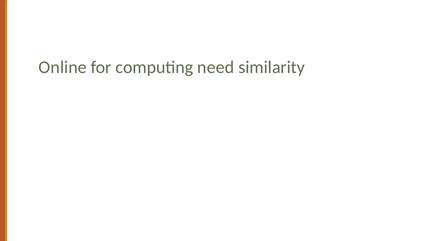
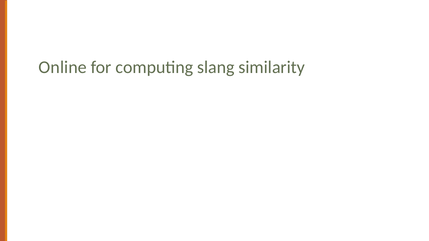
need: need -> slang
